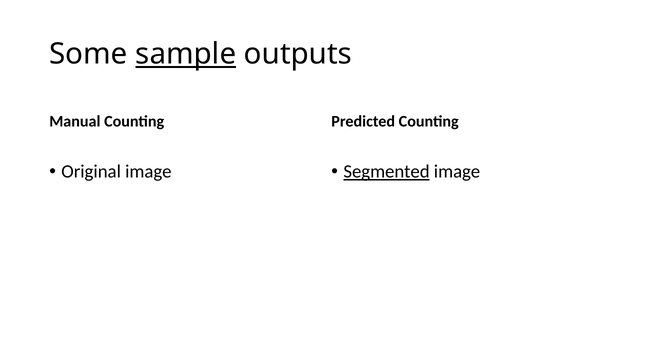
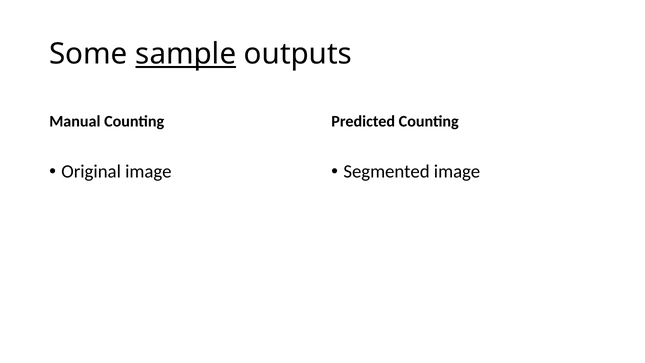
Segmented underline: present -> none
